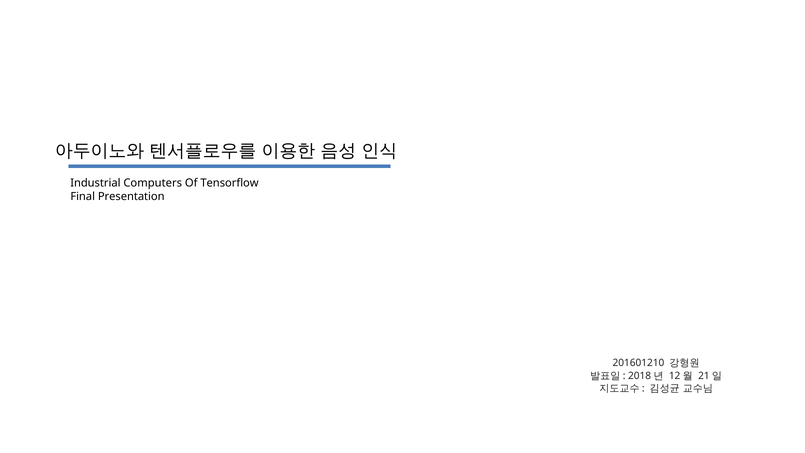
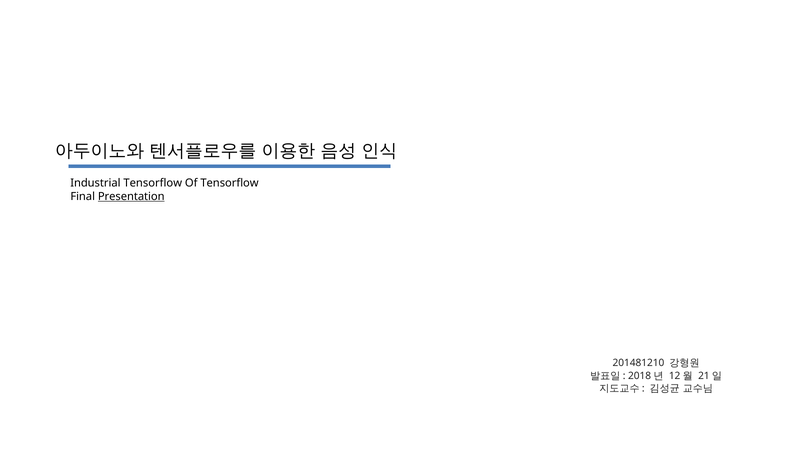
Industrial Computers: Computers -> Tensorflow
Presentation underline: none -> present
201601210: 201601210 -> 201481210
